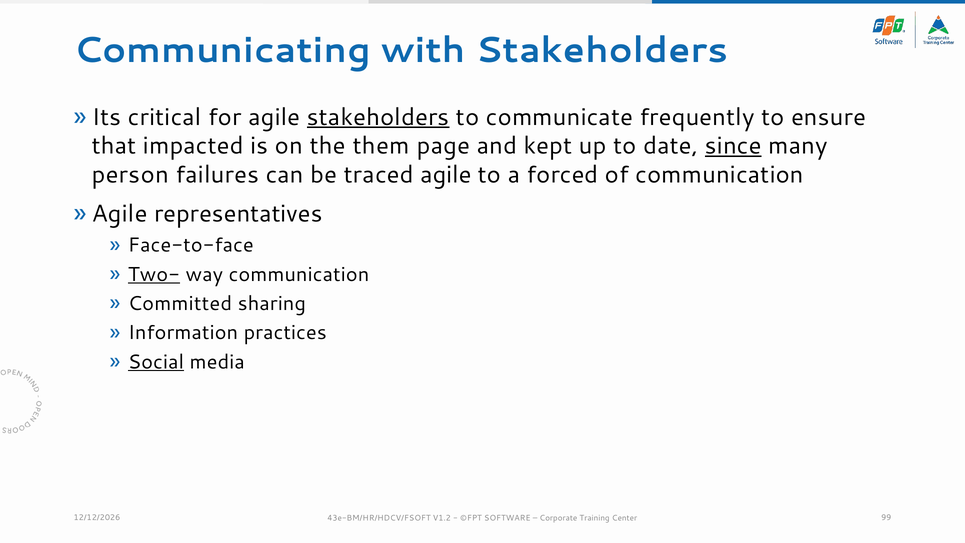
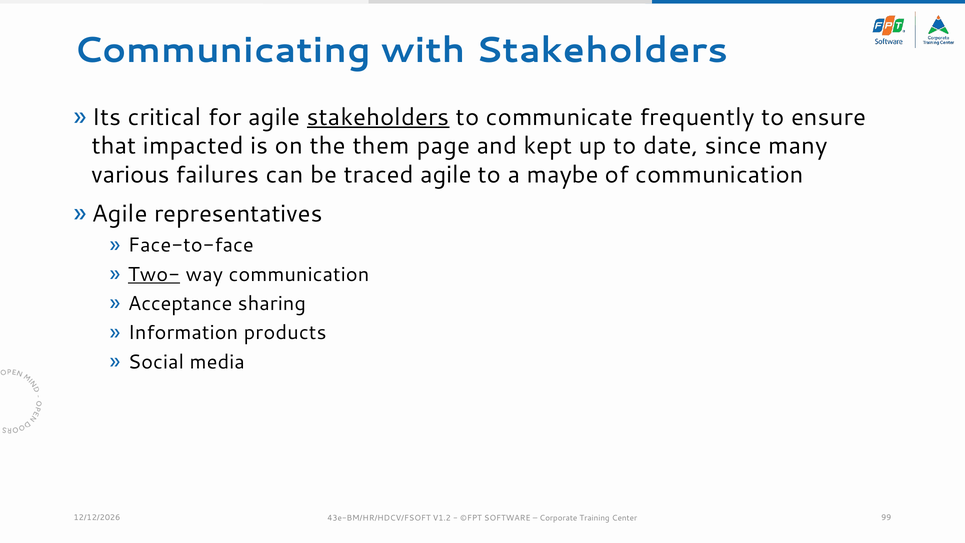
since underline: present -> none
person: person -> various
forced: forced -> maybe
Committed: Committed -> Acceptance
practices: practices -> products
Social underline: present -> none
